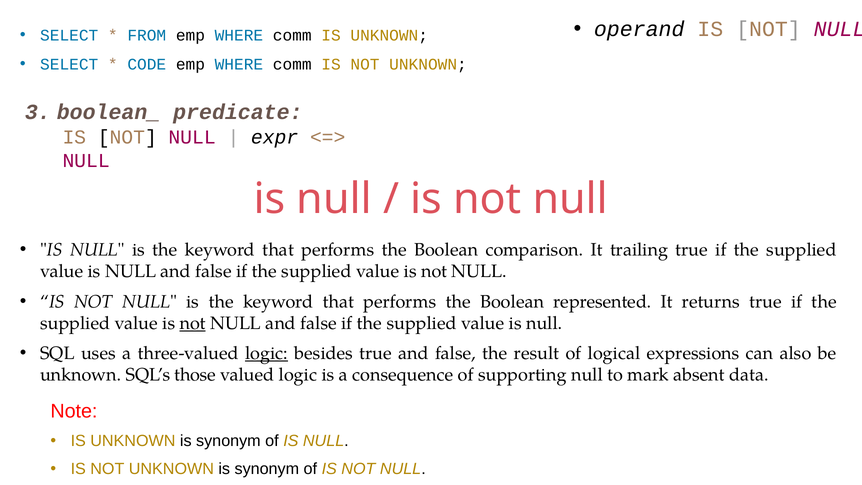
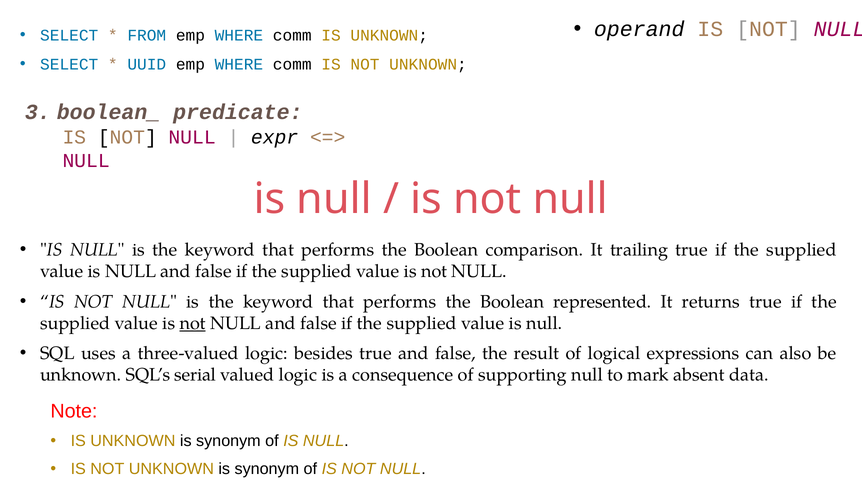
CODE: CODE -> UUID
logic at (267, 353) underline: present -> none
those: those -> serial
